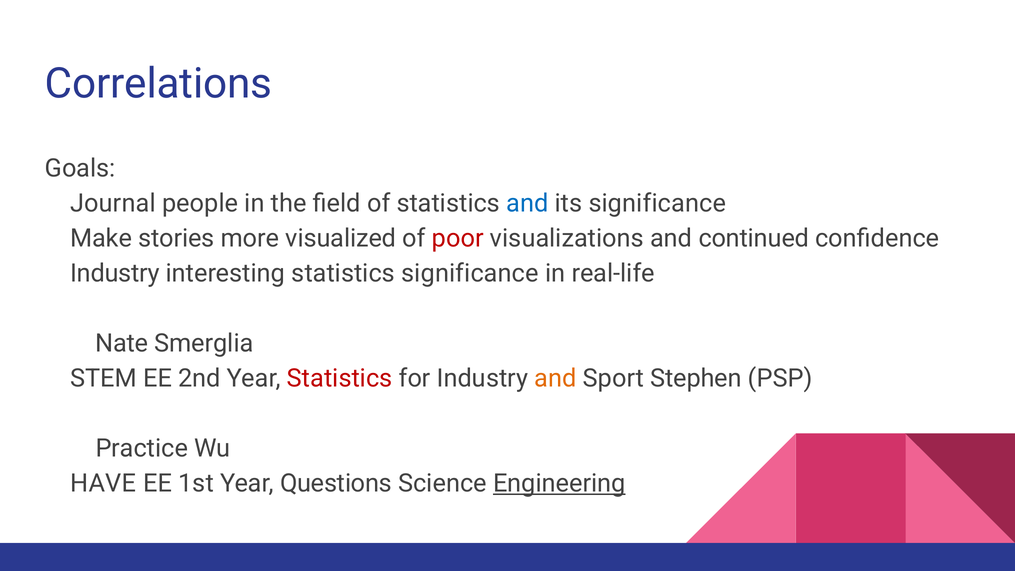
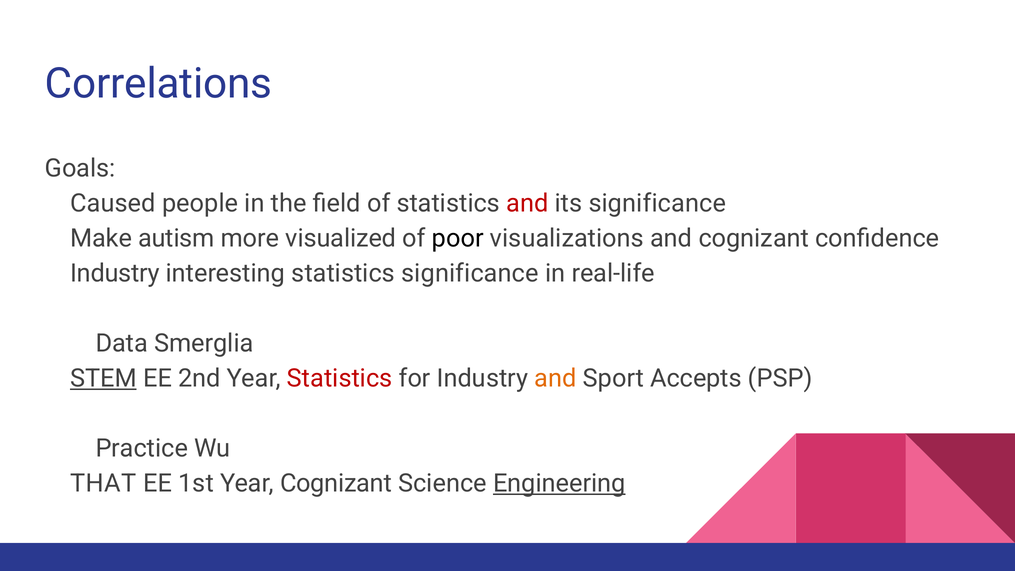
Journal: Journal -> Caused
and at (527, 203) colour: blue -> red
stories: stories -> autism
poor colour: red -> black
and continued: continued -> cognizant
Nate: Nate -> Data
STEM underline: none -> present
Stephen: Stephen -> Accepts
HAVE: HAVE -> THAT
Year Questions: Questions -> Cognizant
